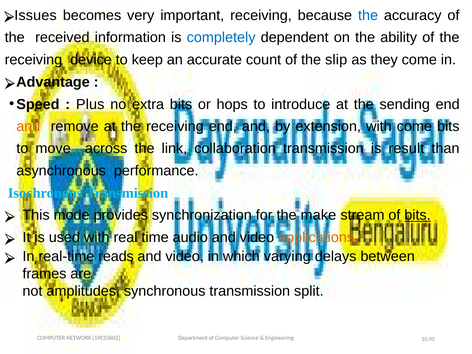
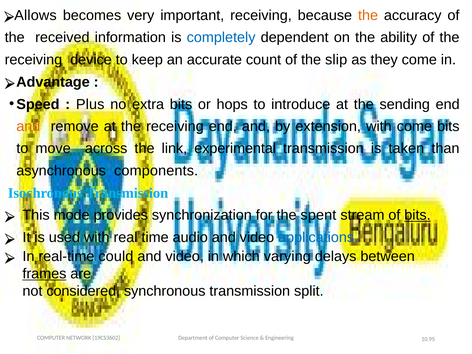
Issues: Issues -> Allows
the at (368, 15) colour: blue -> orange
collaboration: collaboration -> experimental
result: result -> taken
performance: performance -> components
make: make -> spent
applications colour: orange -> blue
reads: reads -> could
frames underline: none -> present
amplitudes: amplitudes -> considered
